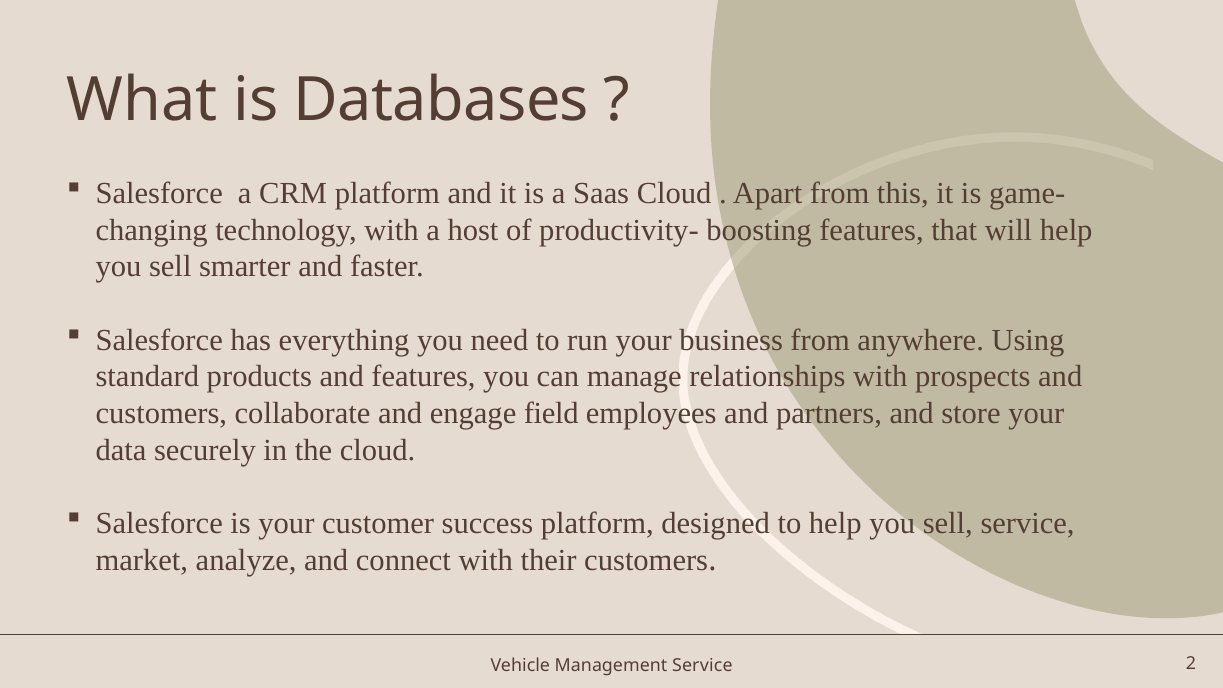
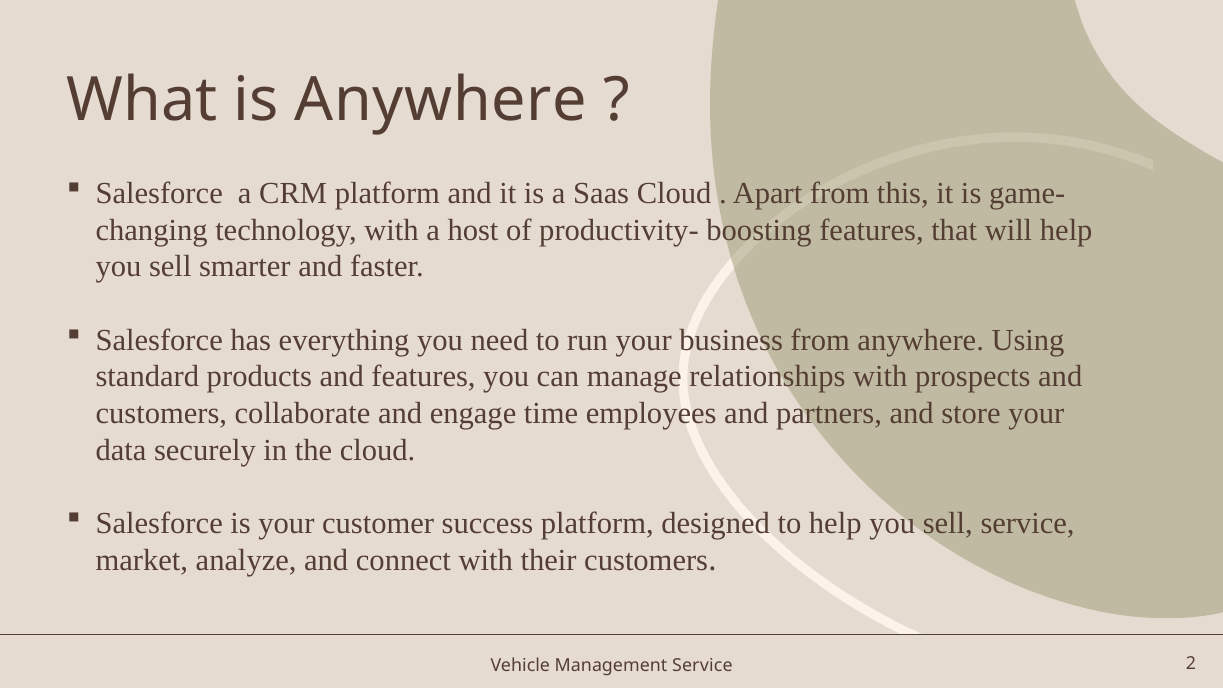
is Databases: Databases -> Anywhere
field: field -> time
